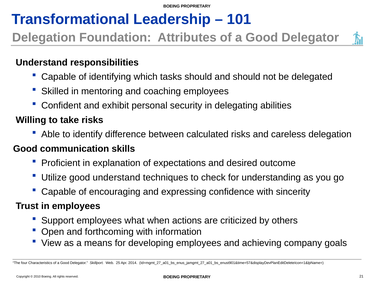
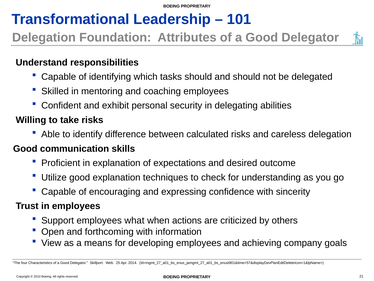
good understand: understand -> explanation
